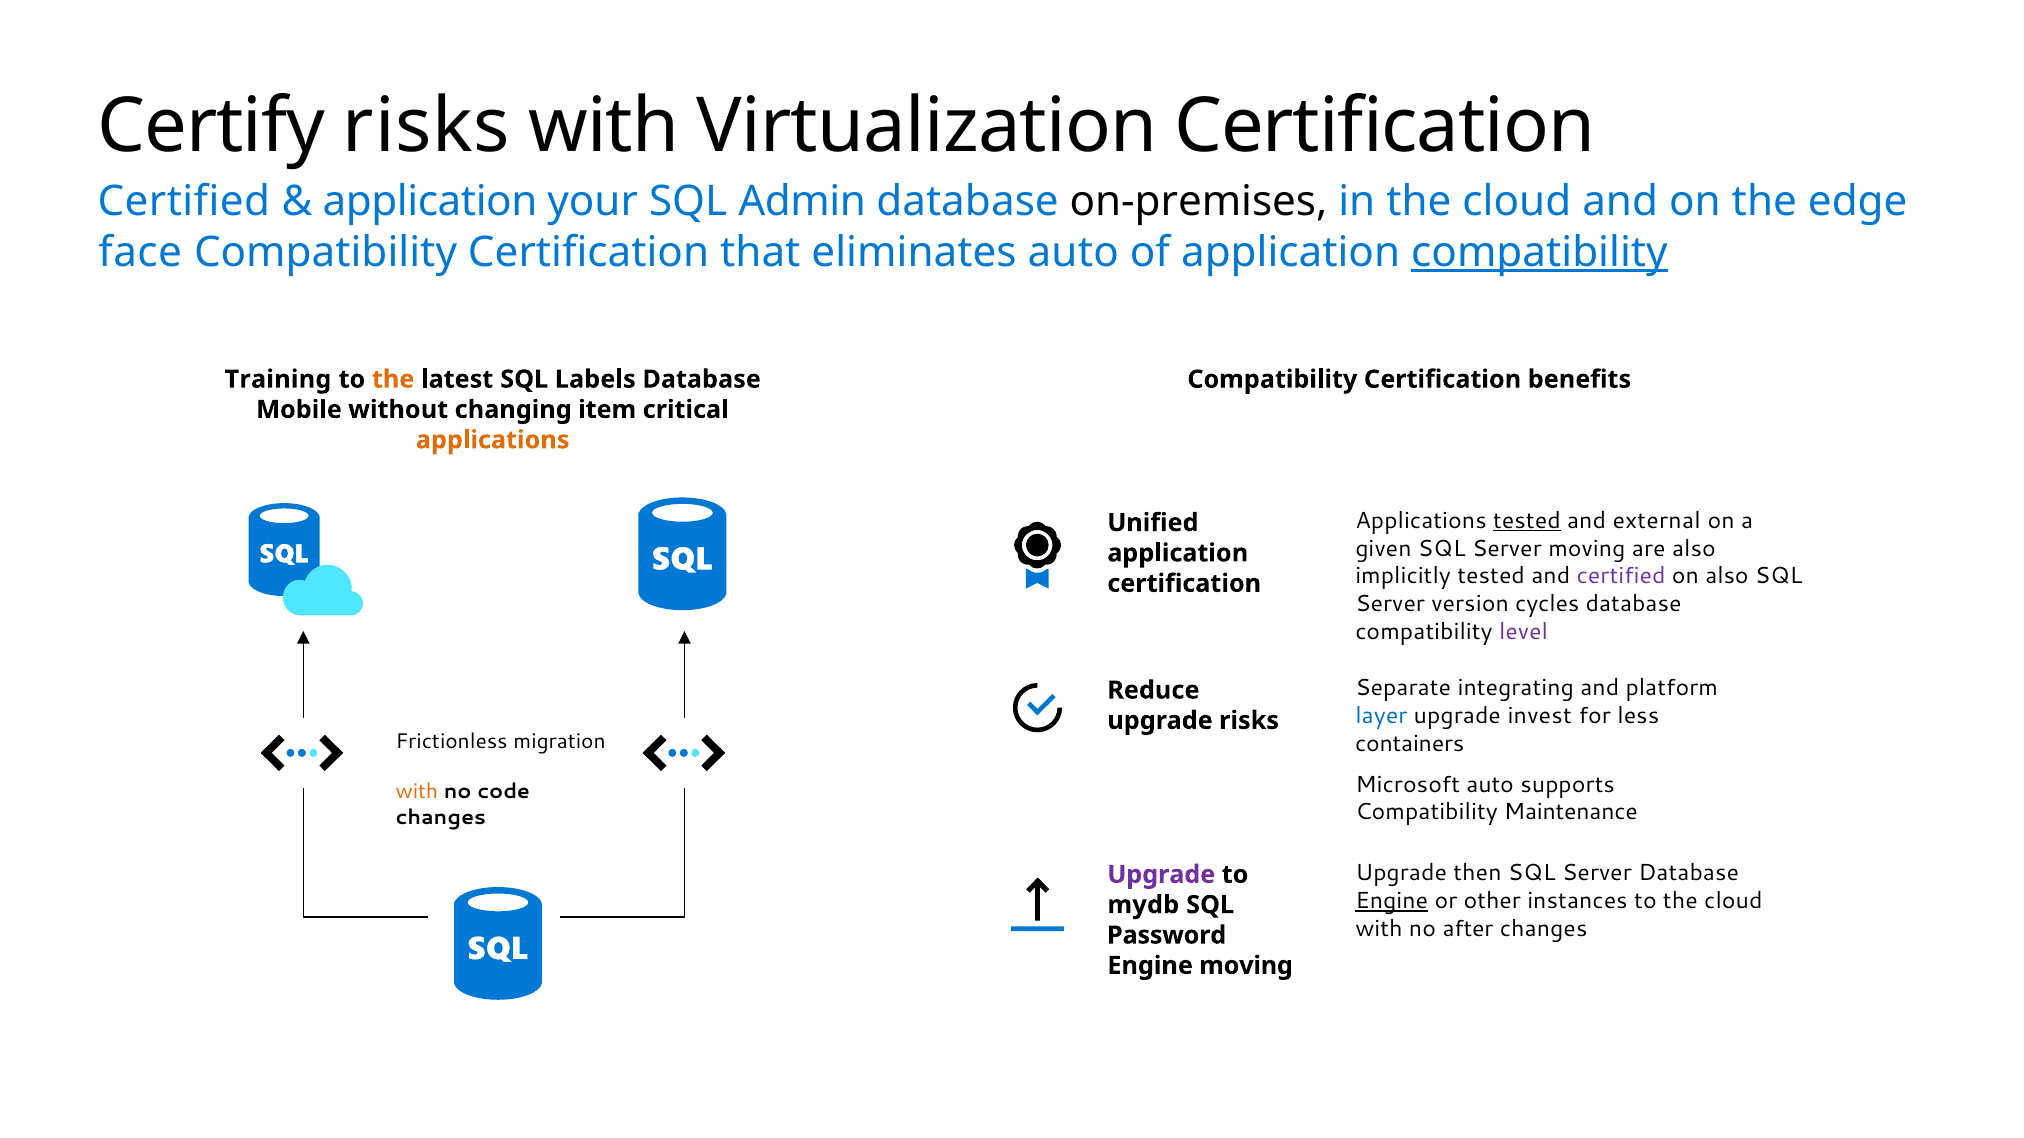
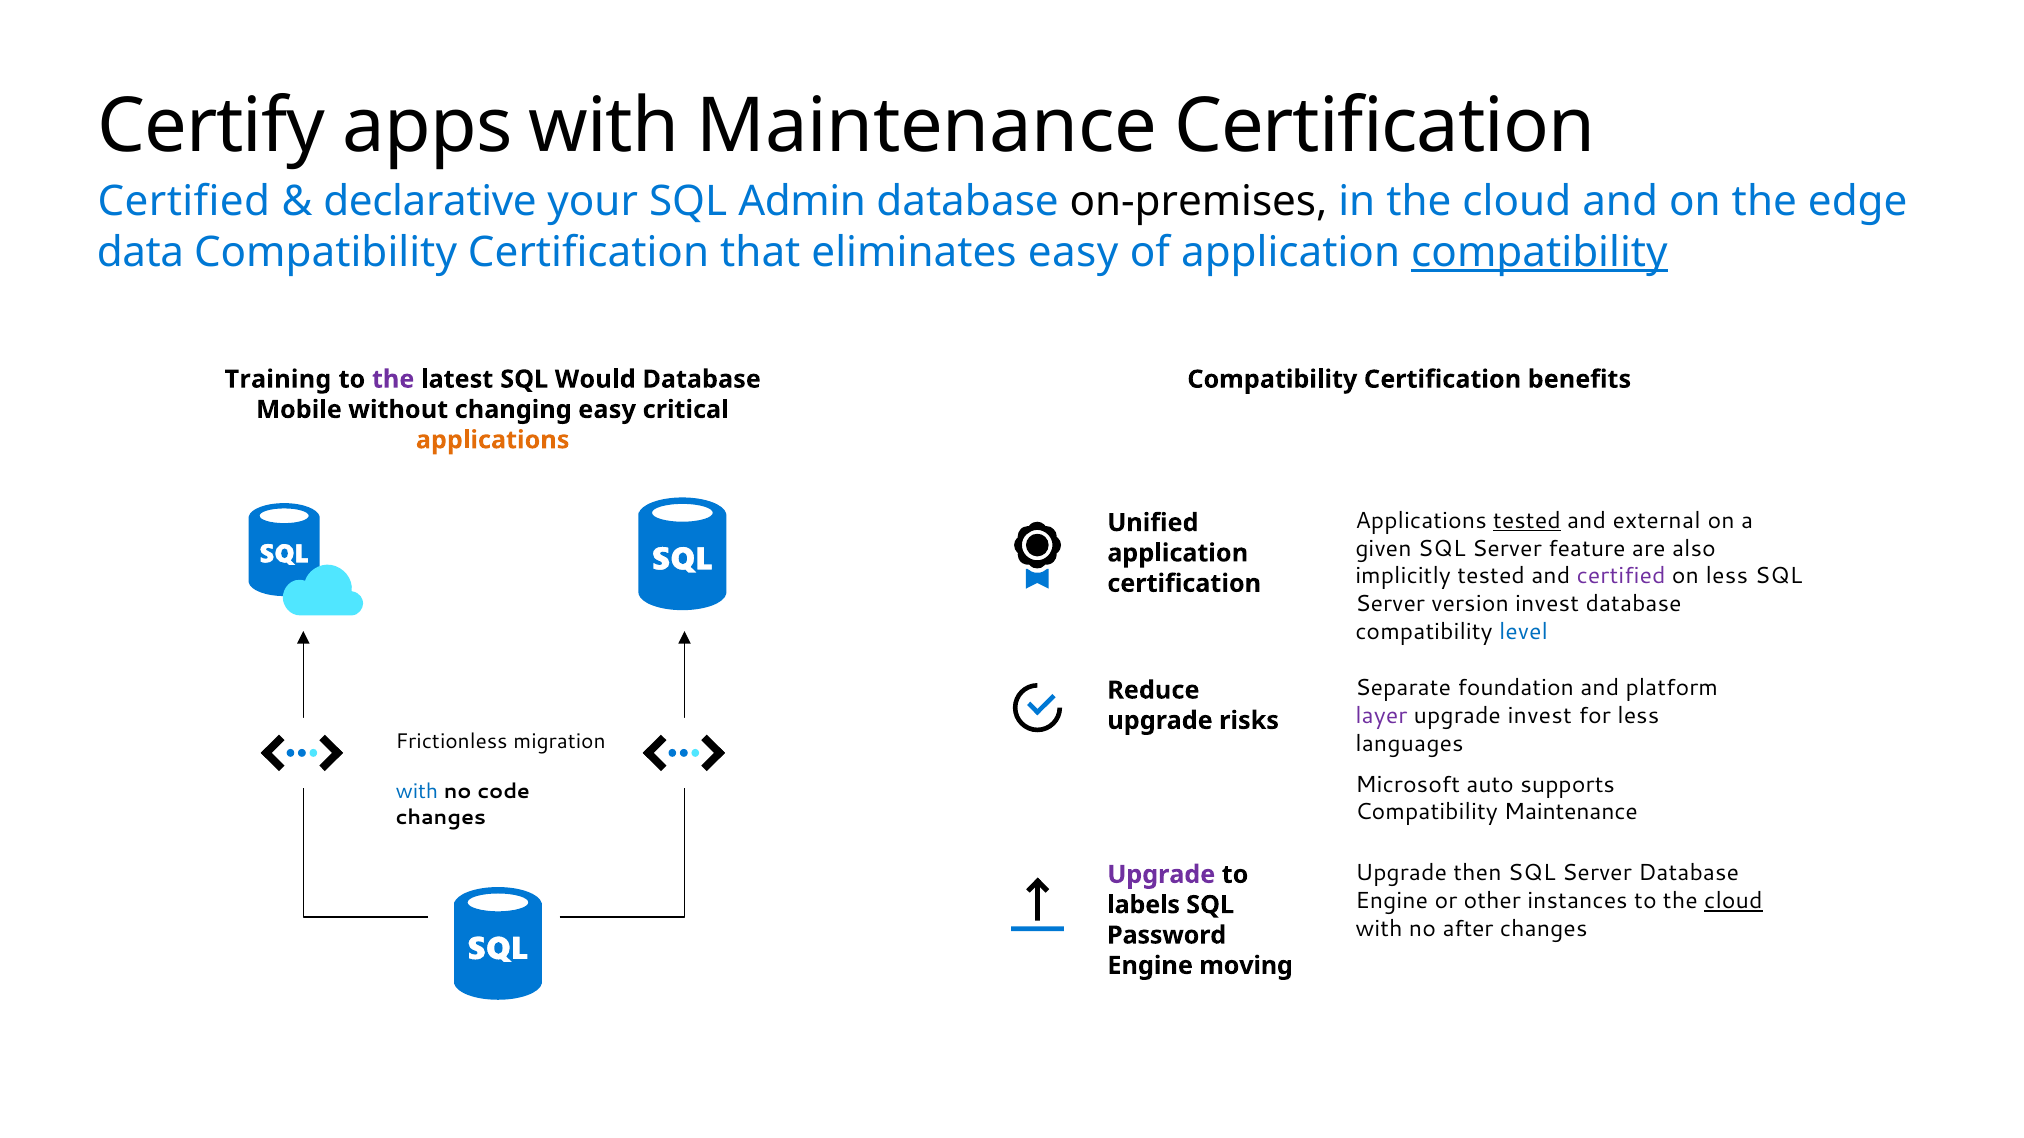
Certify risks: risks -> apps
with Virtualization: Virtualization -> Maintenance
application at (430, 202): application -> declarative
face: face -> data
eliminates auto: auto -> easy
the at (393, 379) colour: orange -> purple
Labels: Labels -> Would
changing item: item -> easy
Server moving: moving -> feature
on also: also -> less
version cycles: cycles -> invest
level colour: purple -> blue
integrating: integrating -> foundation
layer colour: blue -> purple
containers: containers -> languages
with at (417, 792) colour: orange -> blue
Engine at (1392, 901) underline: present -> none
cloud at (1733, 901) underline: none -> present
mydb: mydb -> labels
